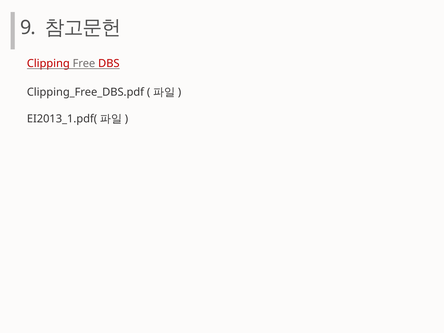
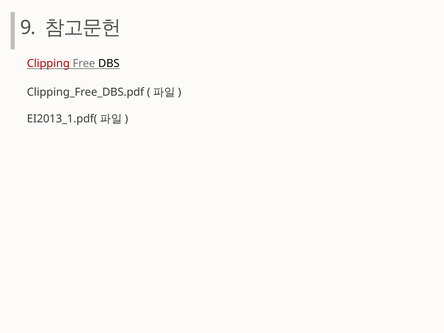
DBS colour: red -> black
